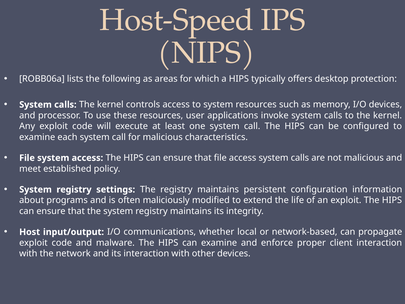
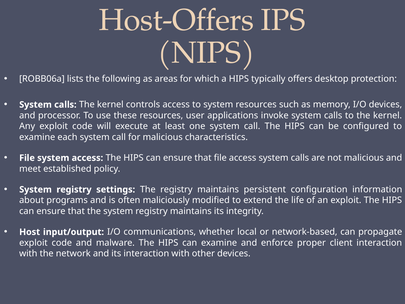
Host-Speed: Host-Speed -> Host-Offers
